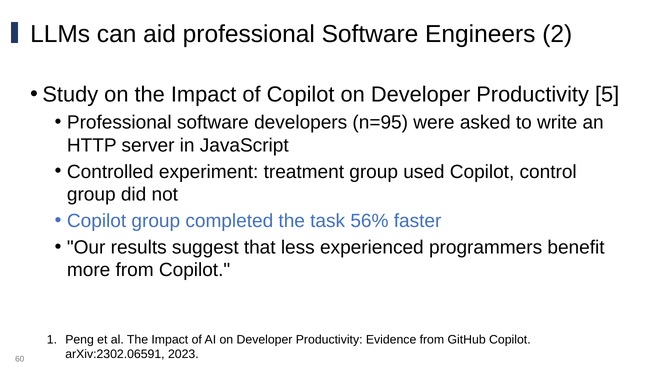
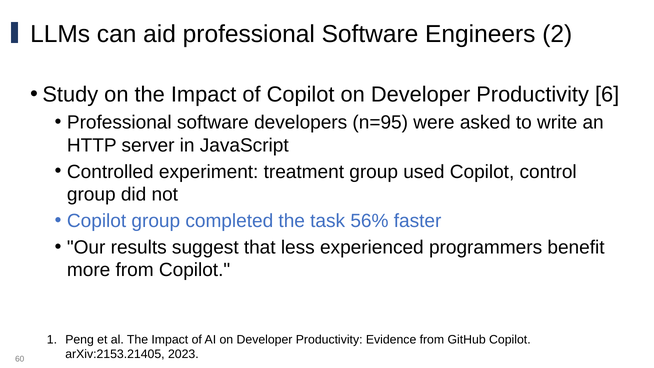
5: 5 -> 6
arXiv:2302.06591: arXiv:2302.06591 -> arXiv:2153.21405
